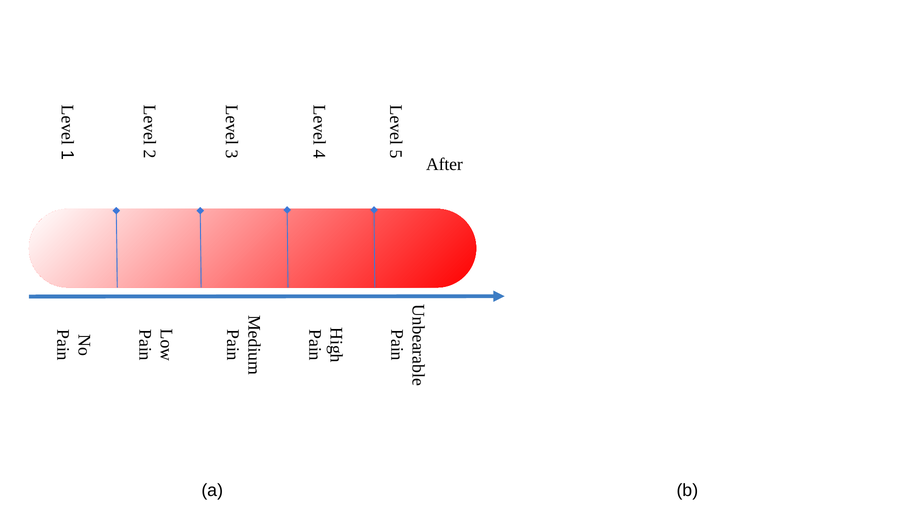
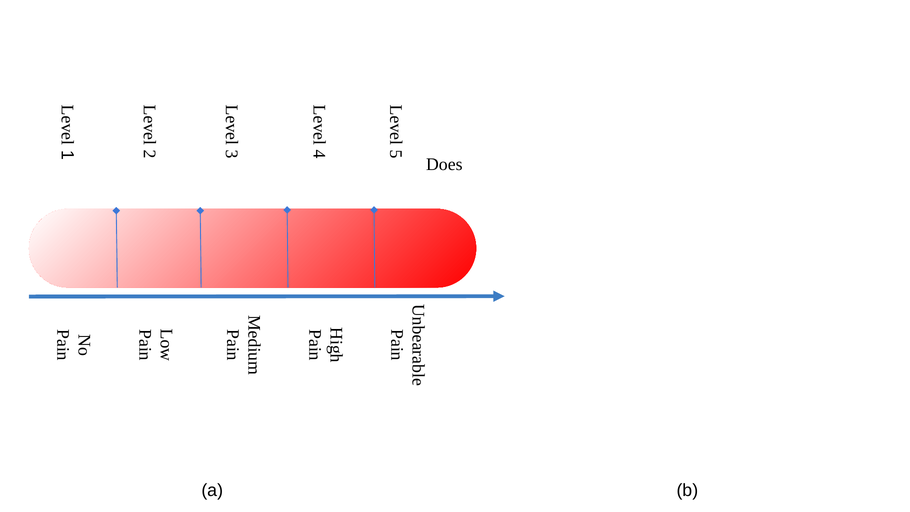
After: After -> Does
